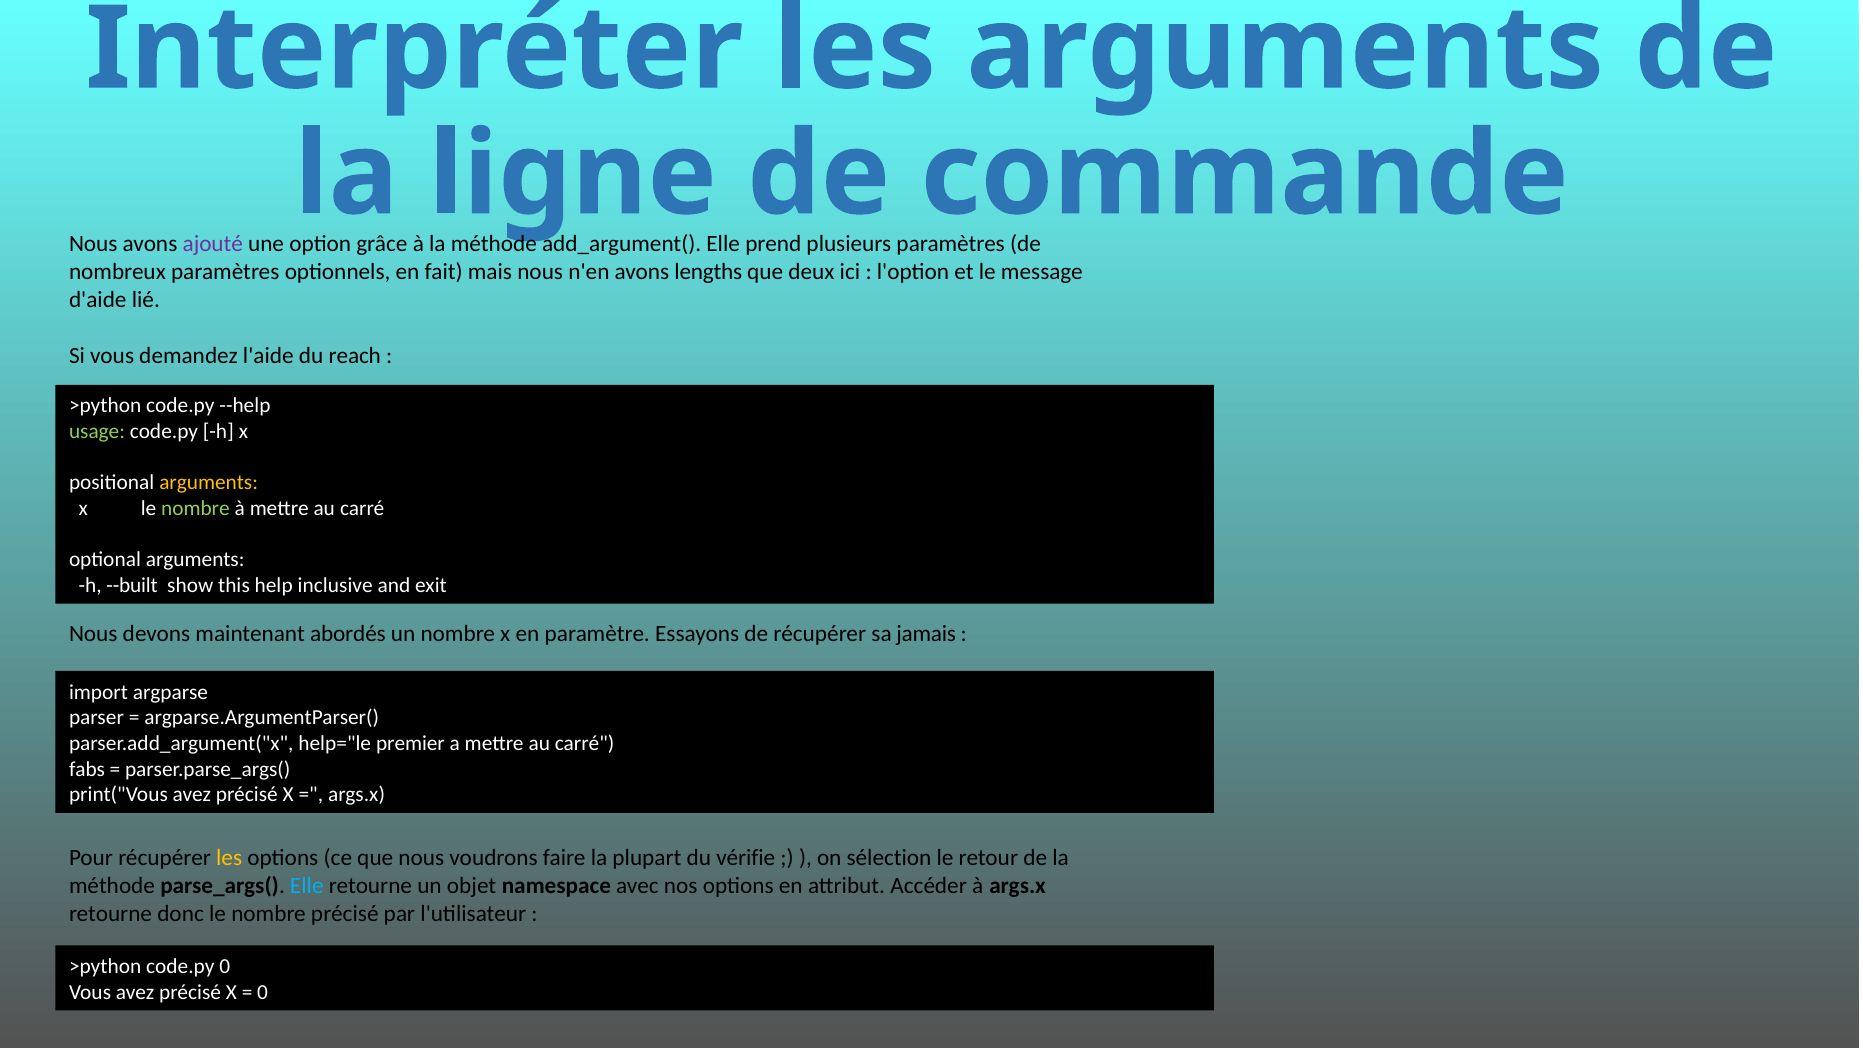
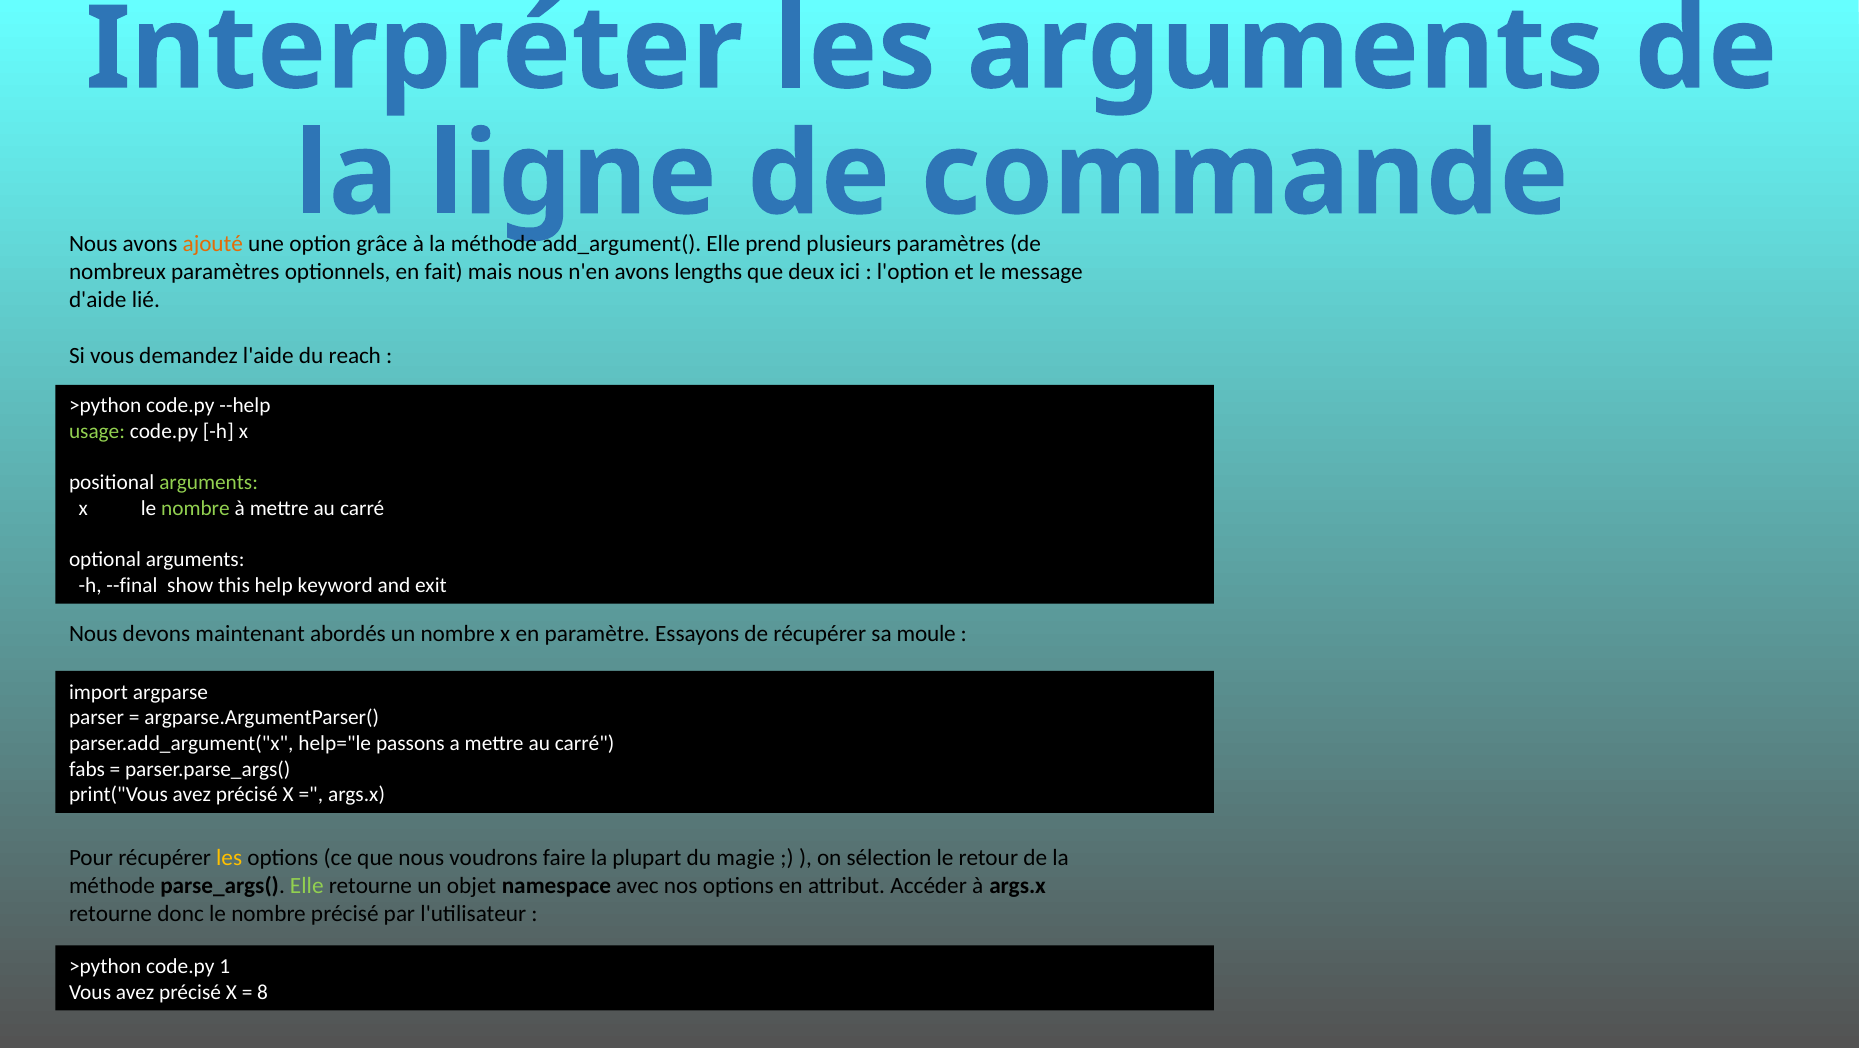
ajouté colour: purple -> orange
arguments at (209, 483) colour: yellow -> light green
--built: --built -> --final
inclusive: inclusive -> keyword
jamais: jamais -> moule
premier: premier -> passons
vérifie: vérifie -> magie
Elle at (307, 886) colour: light blue -> light green
code.py 0: 0 -> 1
0 at (263, 992): 0 -> 8
